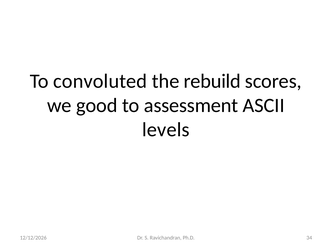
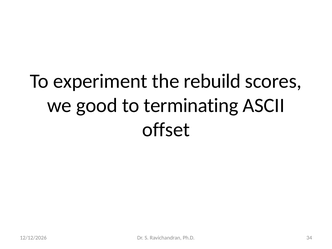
convoluted: convoluted -> experiment
assessment: assessment -> terminating
levels: levels -> offset
